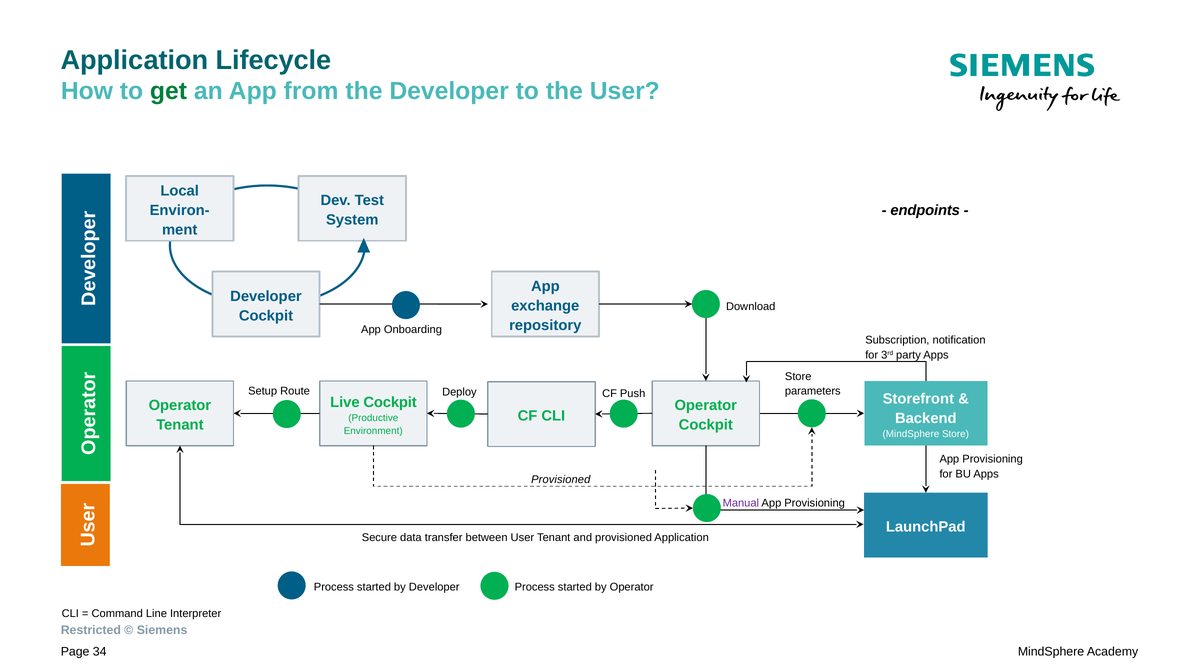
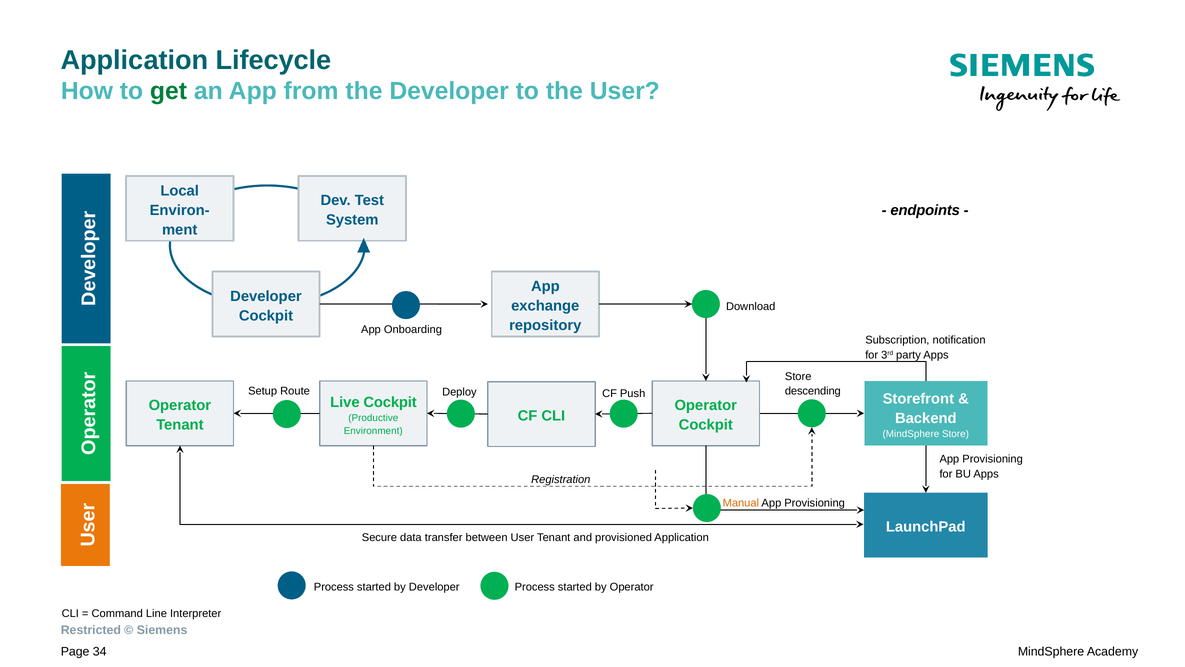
parameters: parameters -> descending
Provisioned at (561, 479): Provisioned -> Registration
Manual colour: purple -> orange
